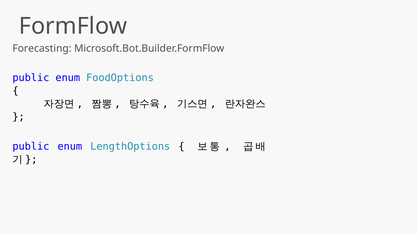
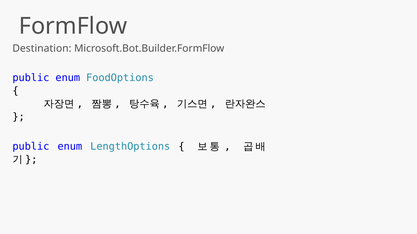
Forecasting: Forecasting -> Destination
